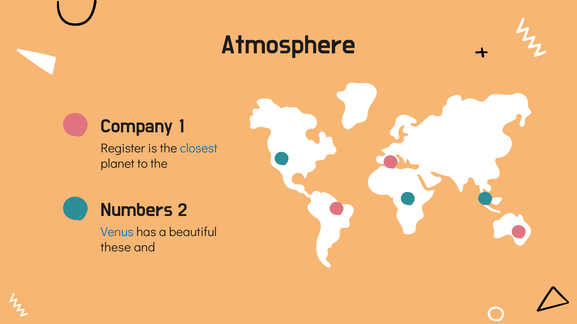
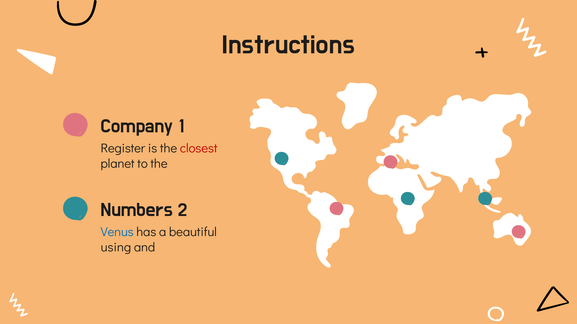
Atmosphere: Atmosphere -> Instructions
closest colour: blue -> red
these: these -> using
